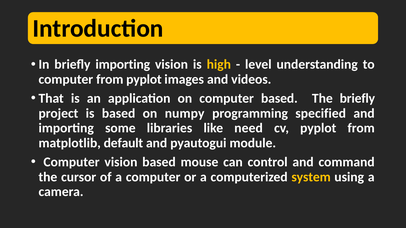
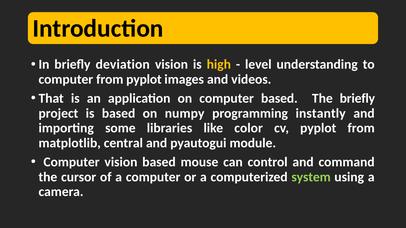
briefly importing: importing -> deviation
specified: specified -> instantly
need: need -> color
default: default -> central
system colour: yellow -> light green
